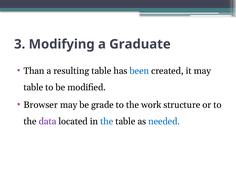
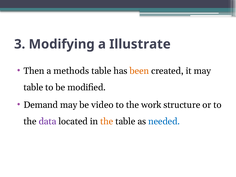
Graduate: Graduate -> Illustrate
Than: Than -> Then
resulting: resulting -> methods
been colour: blue -> orange
Browser: Browser -> Demand
grade: grade -> video
the at (107, 121) colour: blue -> orange
